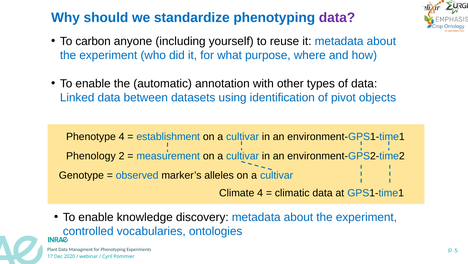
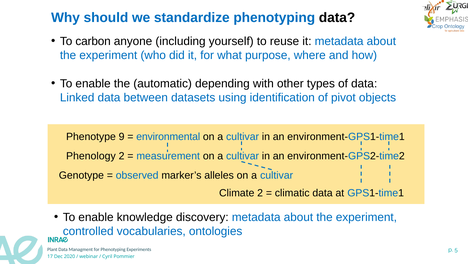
data at (337, 17) colour: purple -> black
annotation: annotation -> depending
Phenotype 4: 4 -> 9
establishment: establishment -> environmental
Climate 4: 4 -> 2
